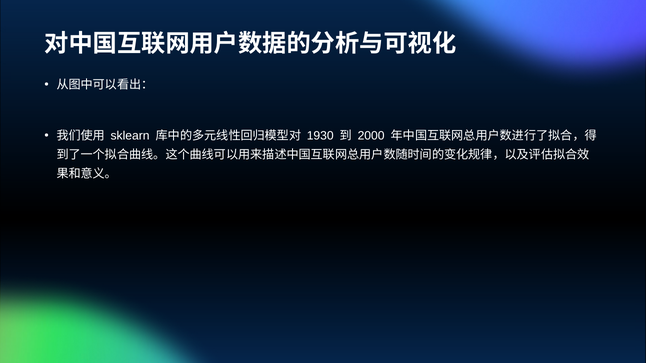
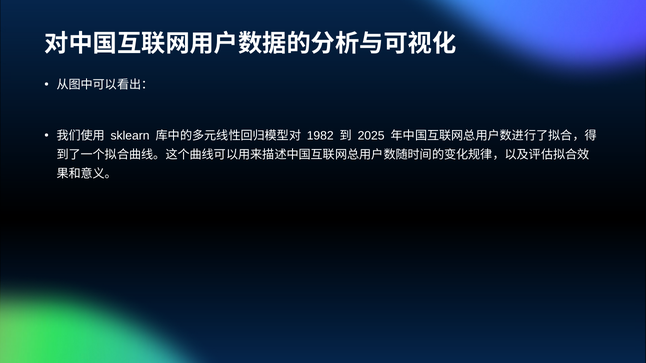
1930: 1930 -> 1982
2000: 2000 -> 2025
